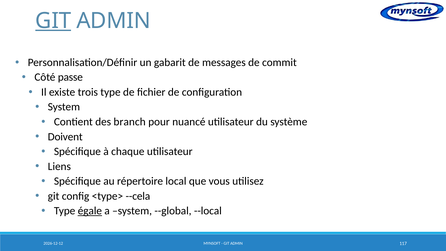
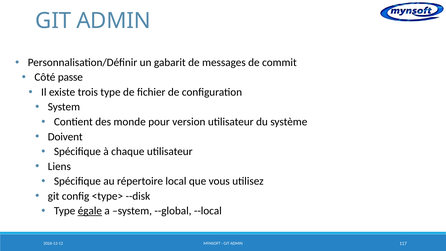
GIT at (53, 21) underline: present -> none
branch: branch -> monde
nuancé: nuancé -> version
--cela: --cela -> --disk
